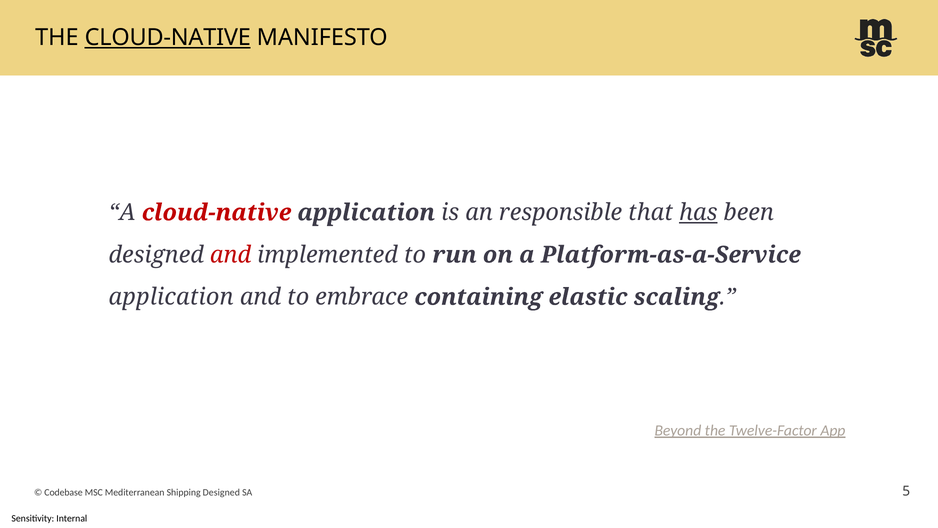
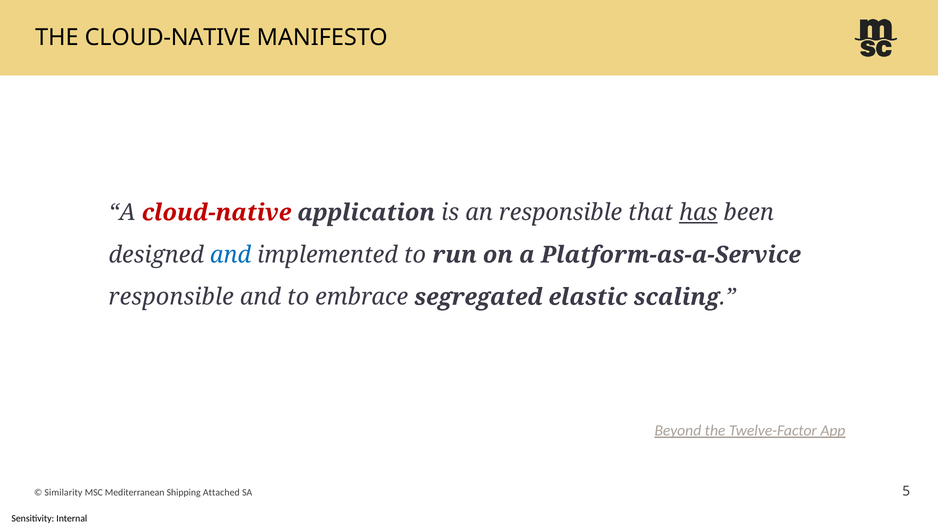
CLOUD-NATIVE at (168, 38) underline: present -> none
and at (231, 255) colour: red -> blue
application at (171, 297): application -> responsible
containing: containing -> segregated
Codebase: Codebase -> Similarity
Shipping Designed: Designed -> Attached
